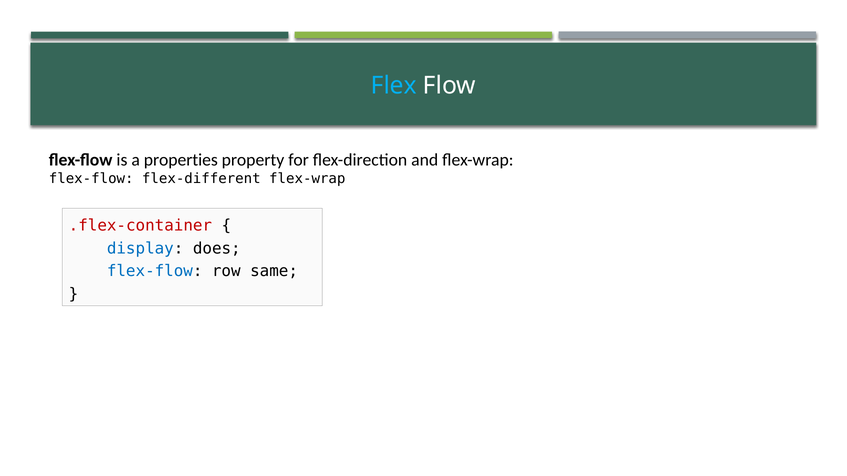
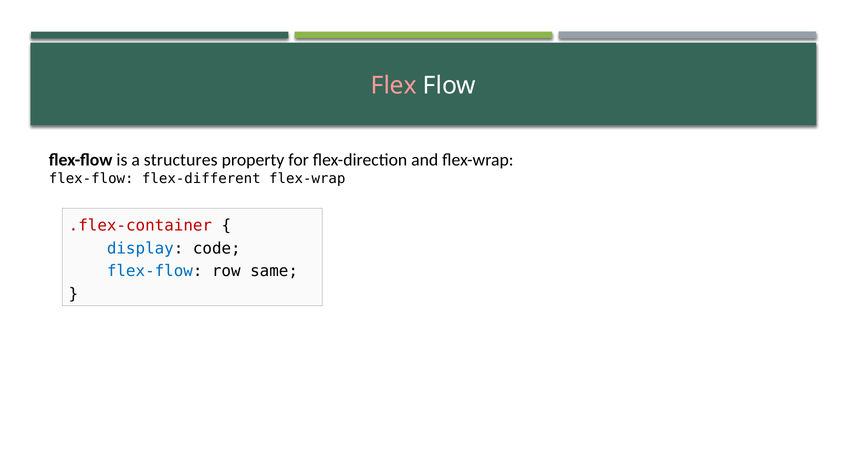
Flex colour: light blue -> pink
properties: properties -> structures
does: does -> code
